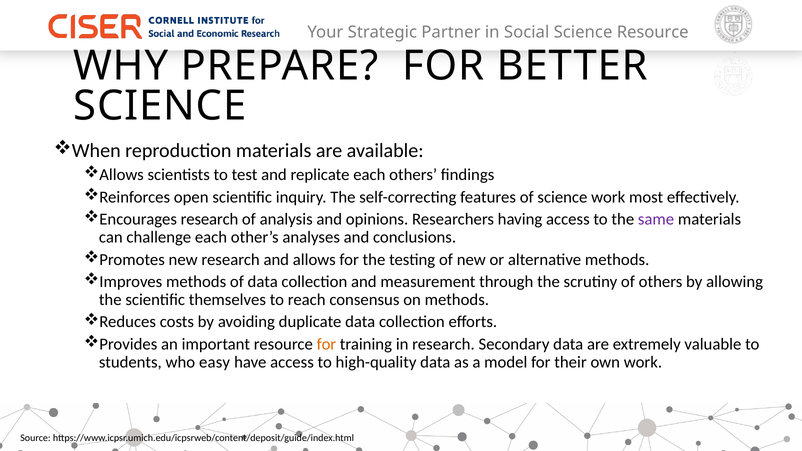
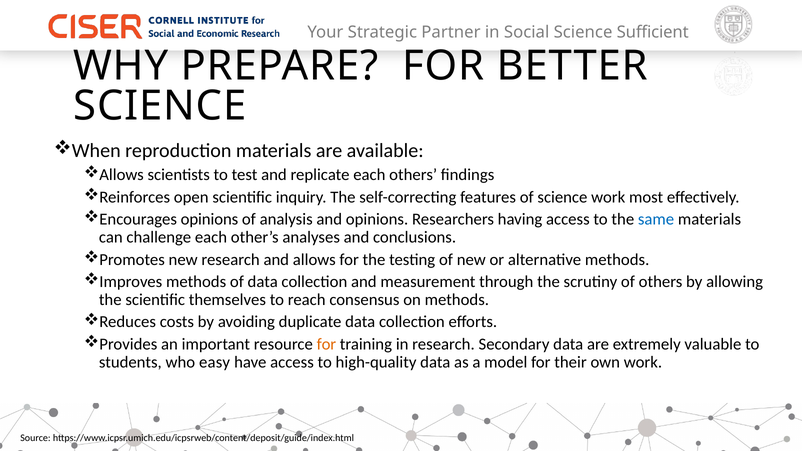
Science Resource: Resource -> Sufficient
Encourages research: research -> opinions
same colour: purple -> blue
